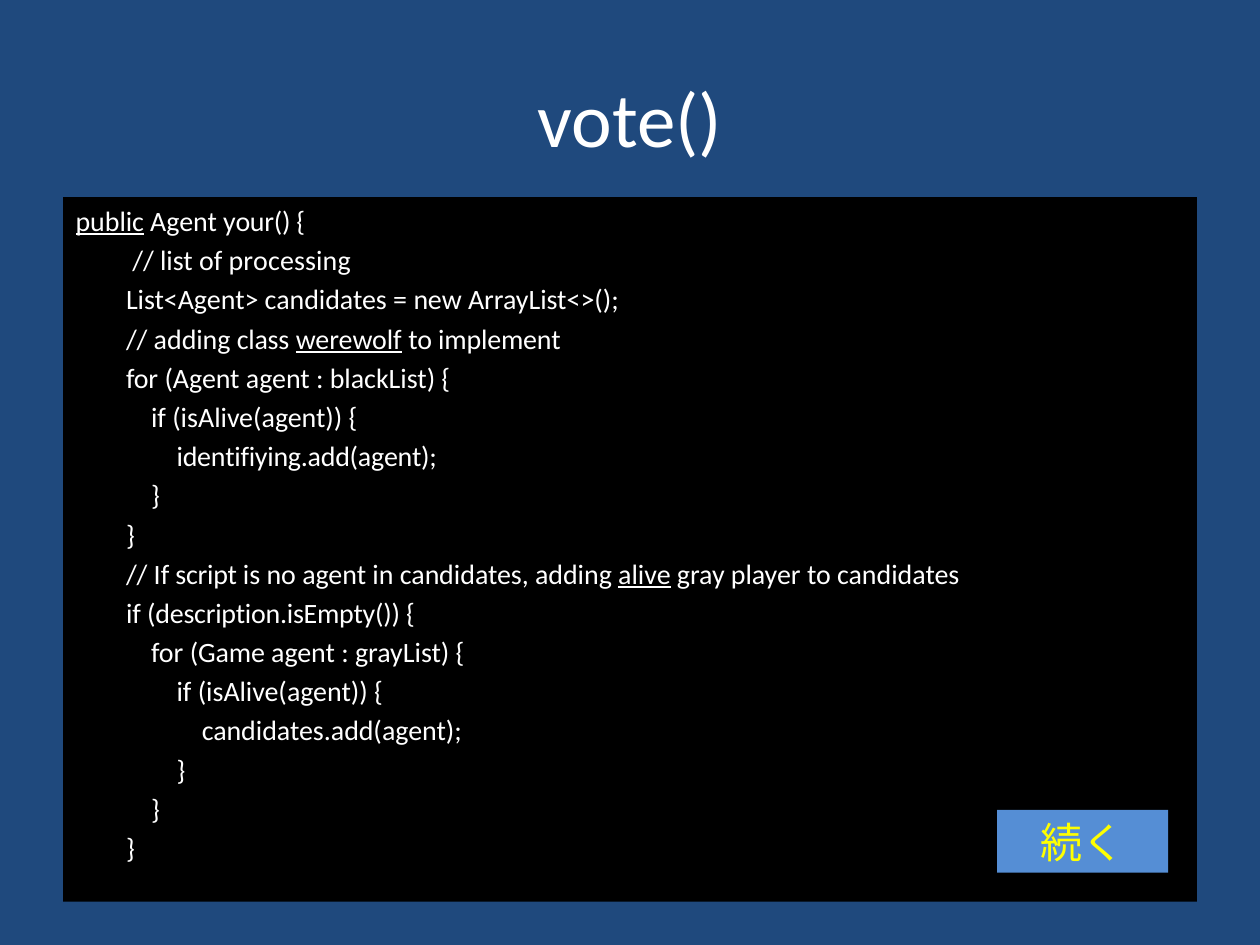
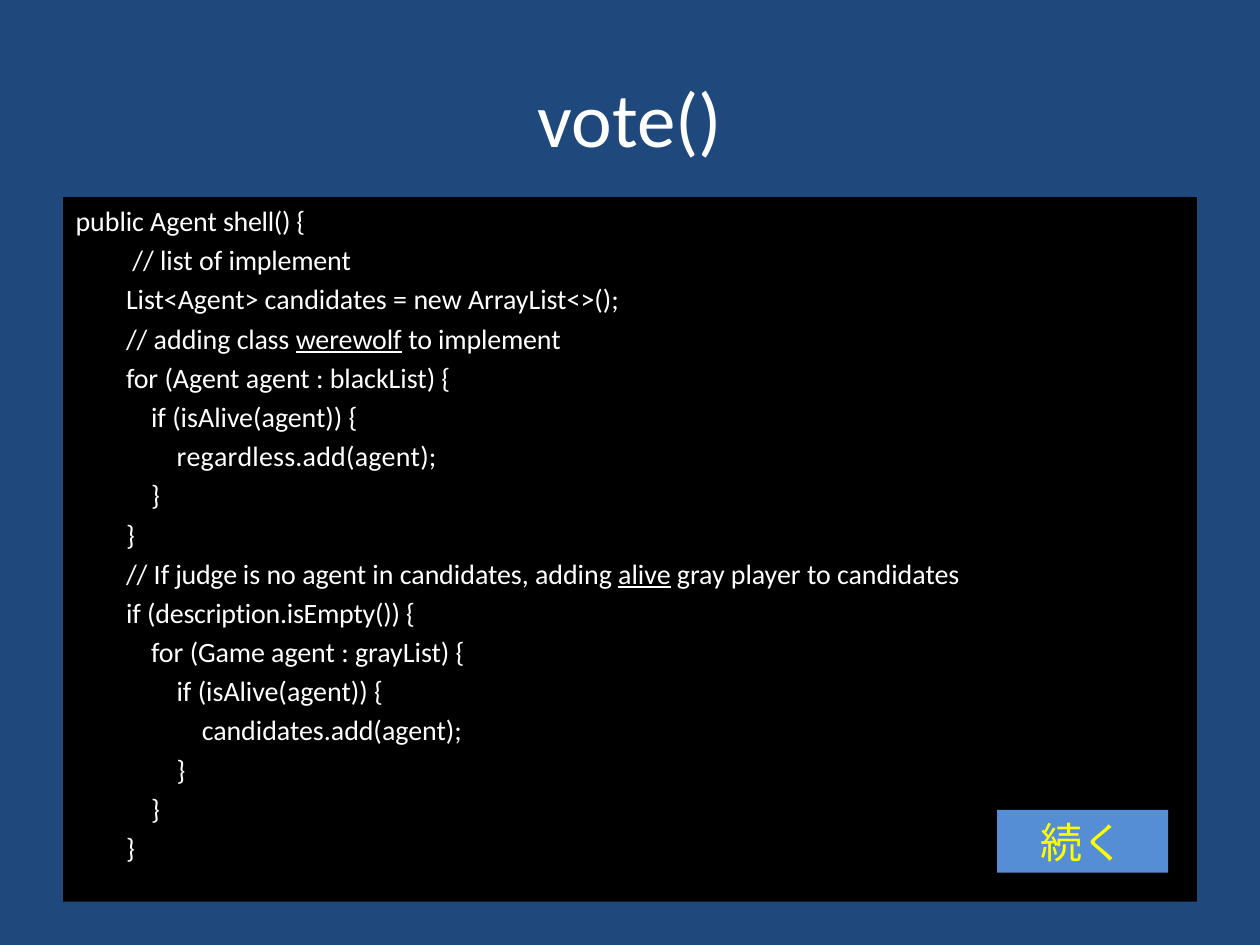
public underline: present -> none
your(: your( -> shell(
of processing: processing -> implement
identifiying.add(agent: identifiying.add(agent -> regardless.add(agent
script: script -> judge
